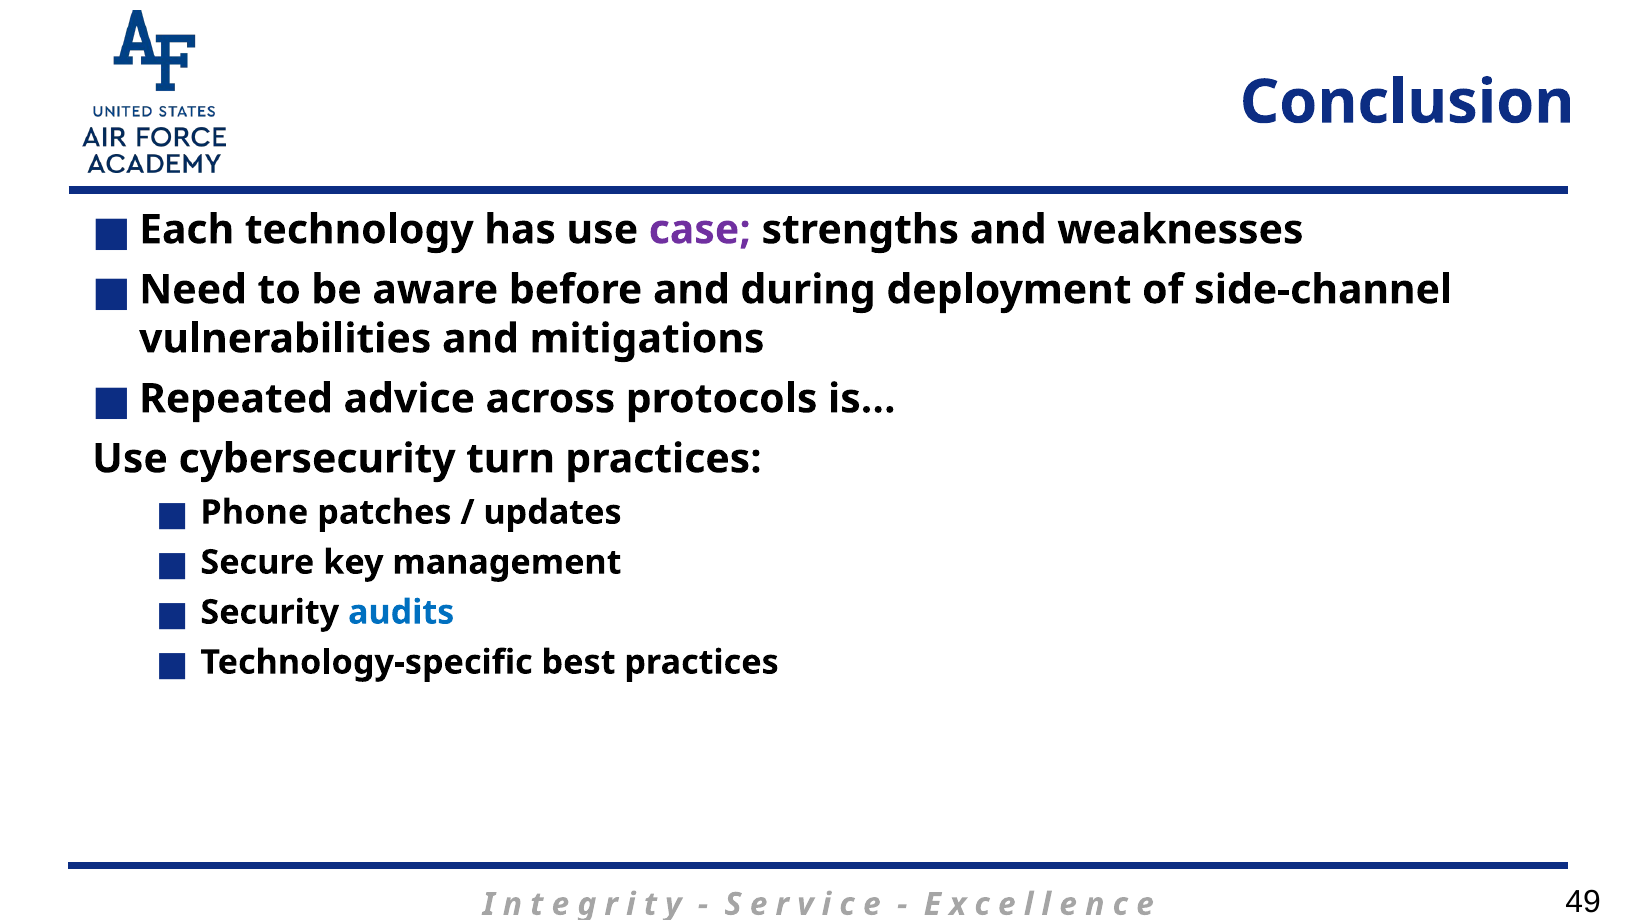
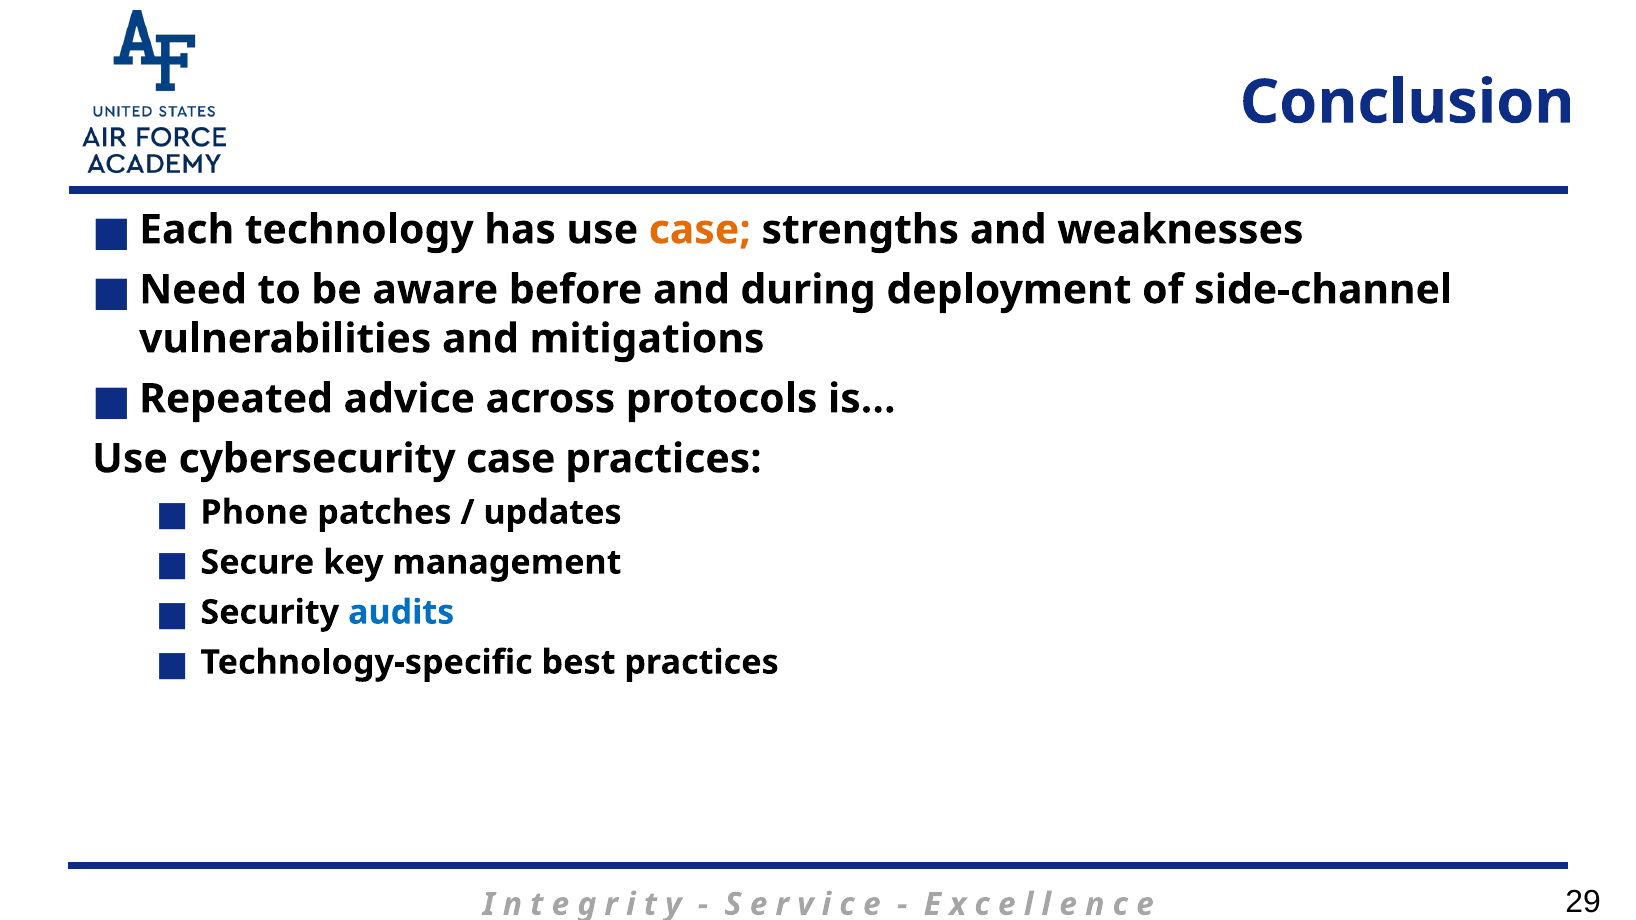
case at (700, 230) colour: purple -> orange
cybersecurity turn: turn -> case
49: 49 -> 29
